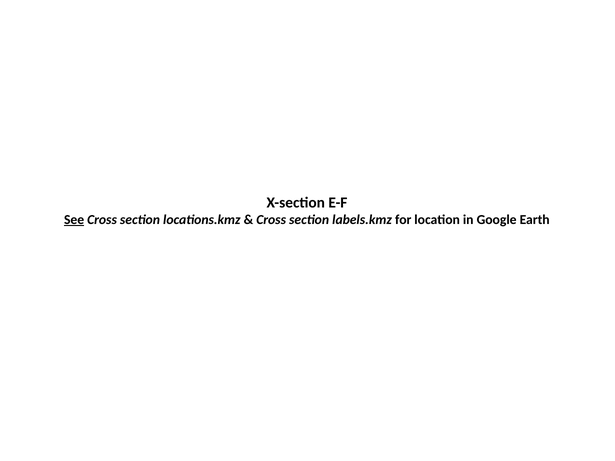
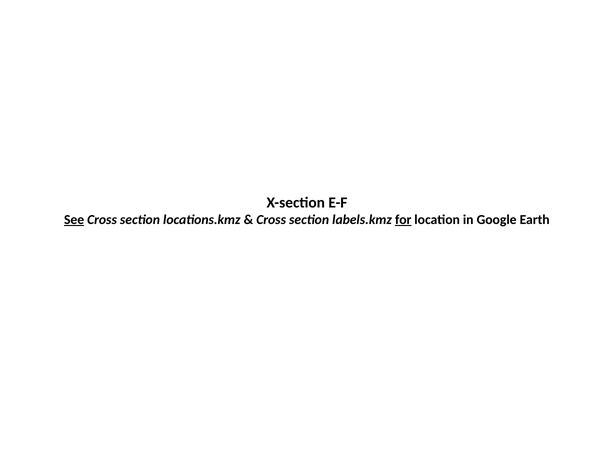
for underline: none -> present
